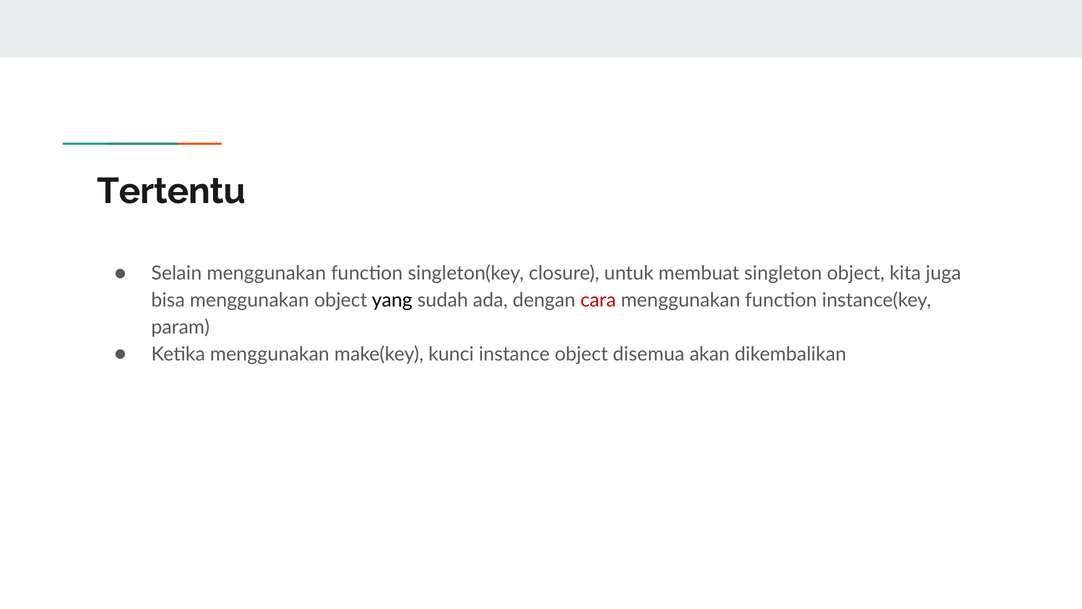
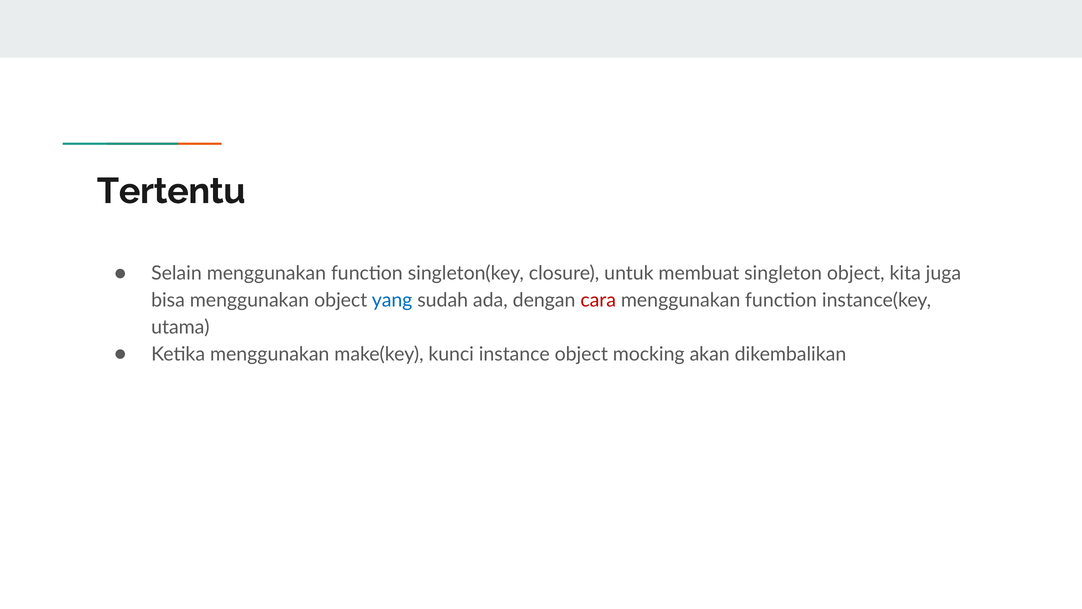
yang colour: black -> blue
param: param -> utama
disemua: disemua -> mocking
